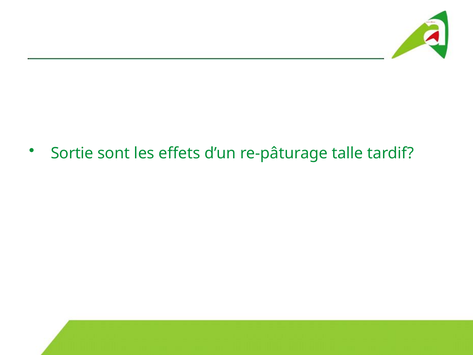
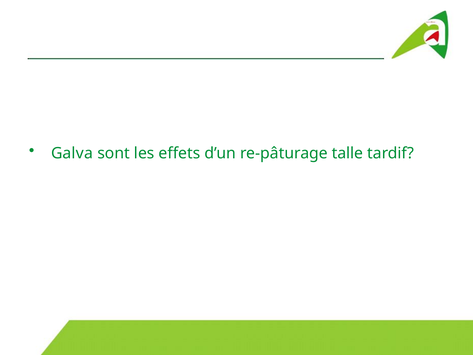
Sortie: Sortie -> Galva
